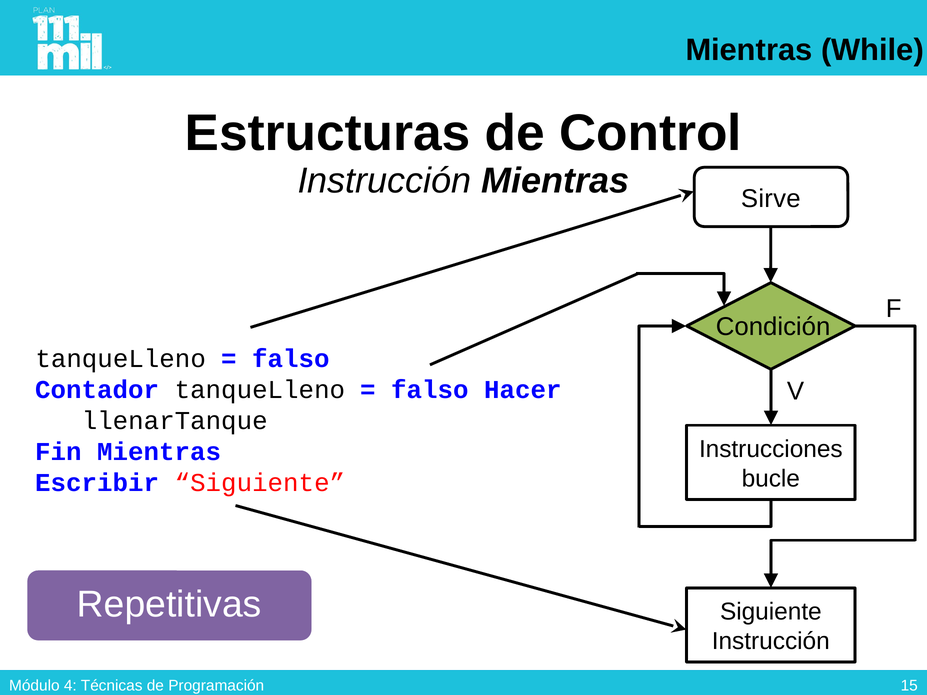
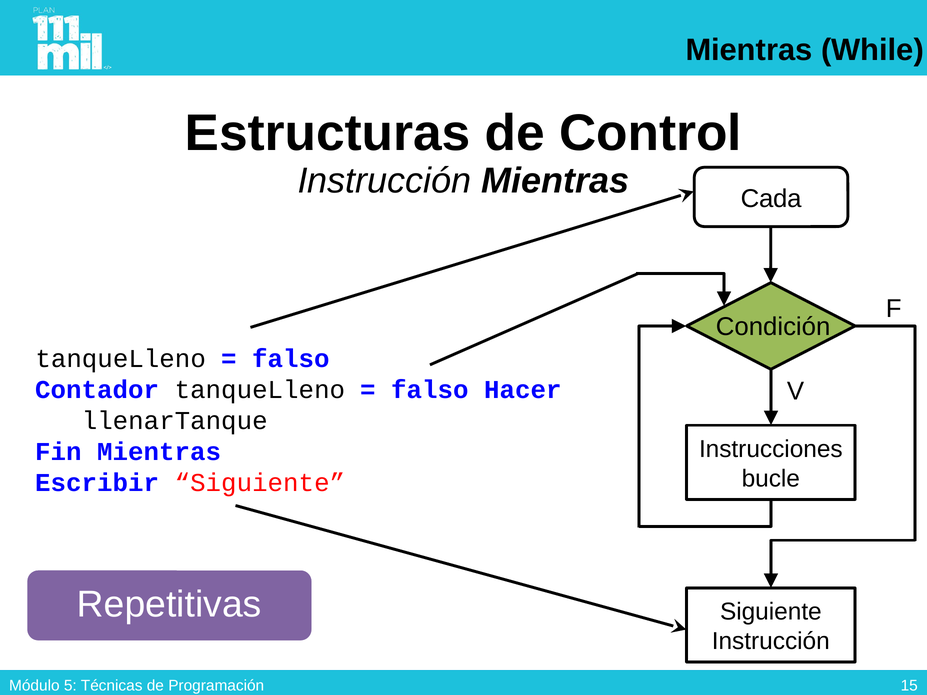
Sirve: Sirve -> Cada
4: 4 -> 5
